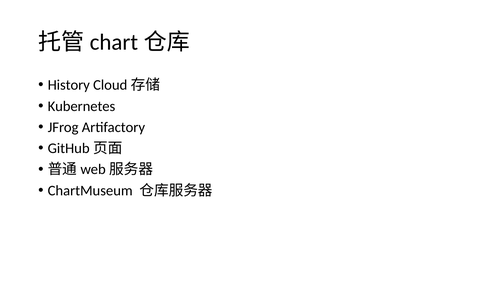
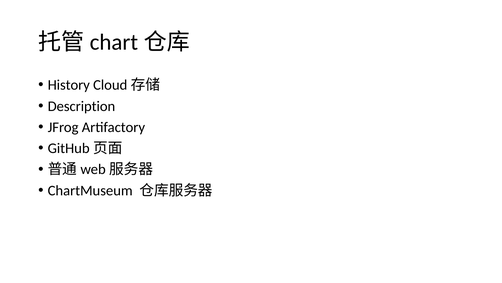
Kubernetes: Kubernetes -> Description
